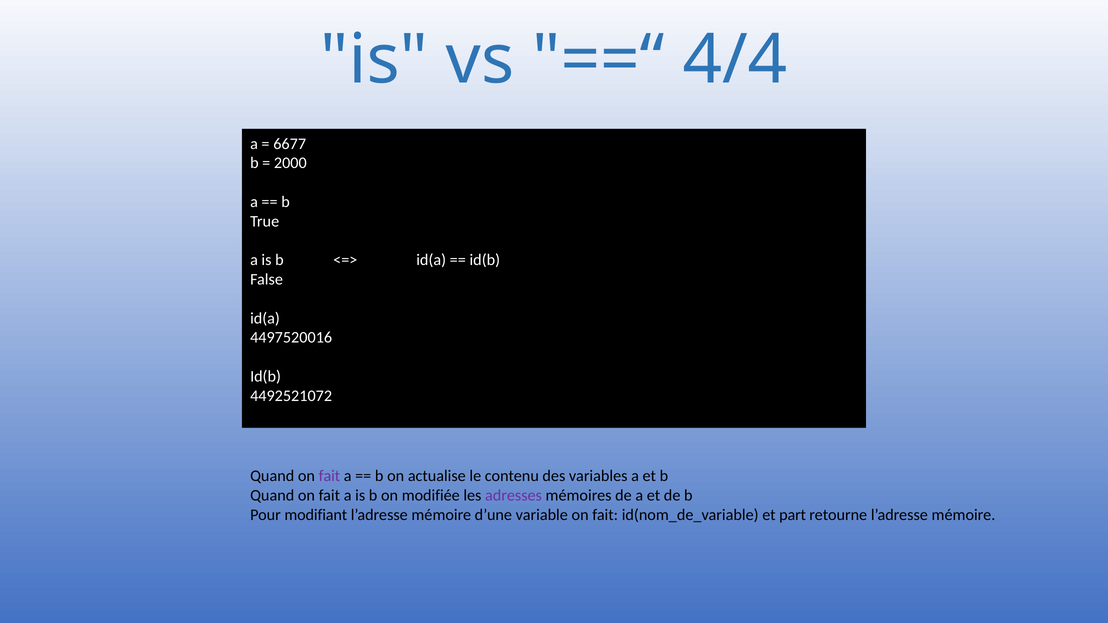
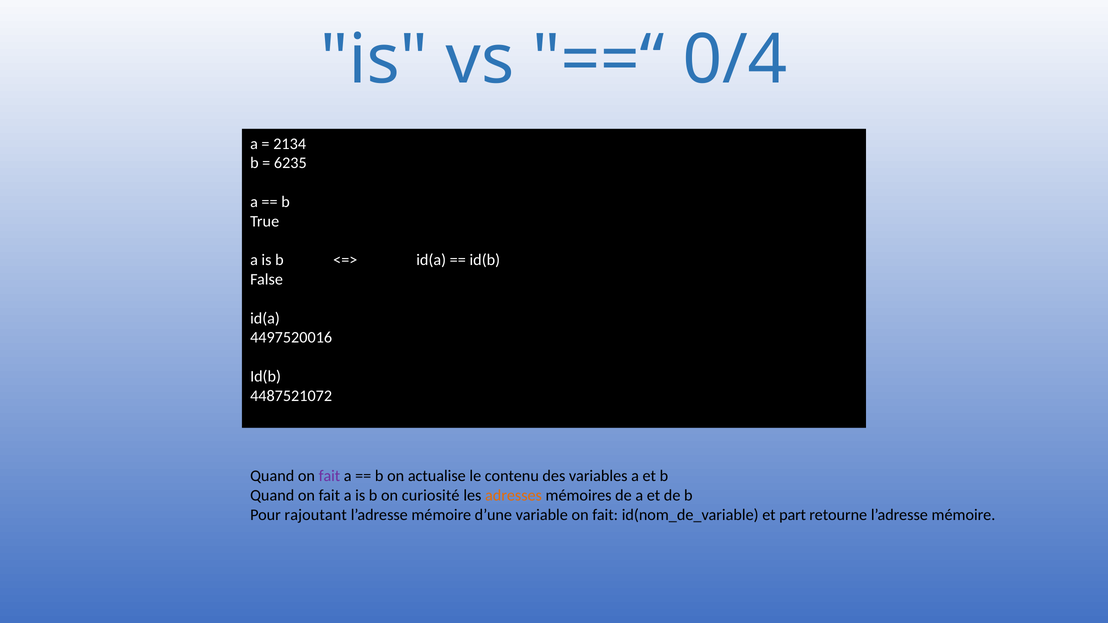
4/4: 4/4 -> 0/4
6677: 6677 -> 2134
2000: 2000 -> 6235
4492521072: 4492521072 -> 4487521072
modifiée: modifiée -> curiosité
adresses colour: purple -> orange
modifiant: modifiant -> rajoutant
